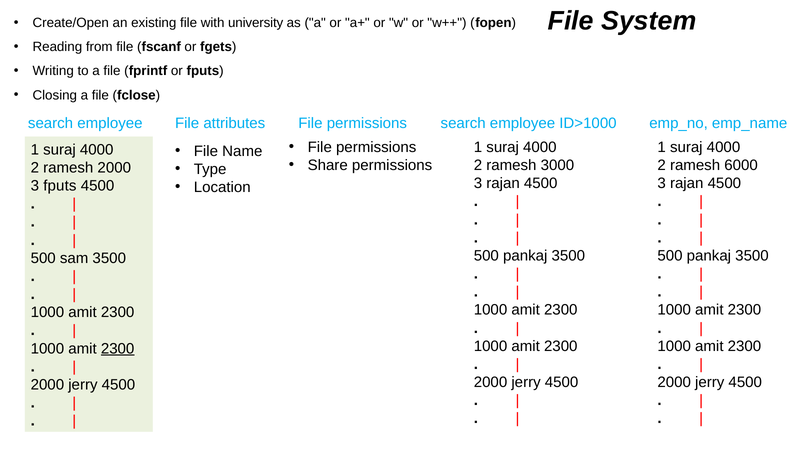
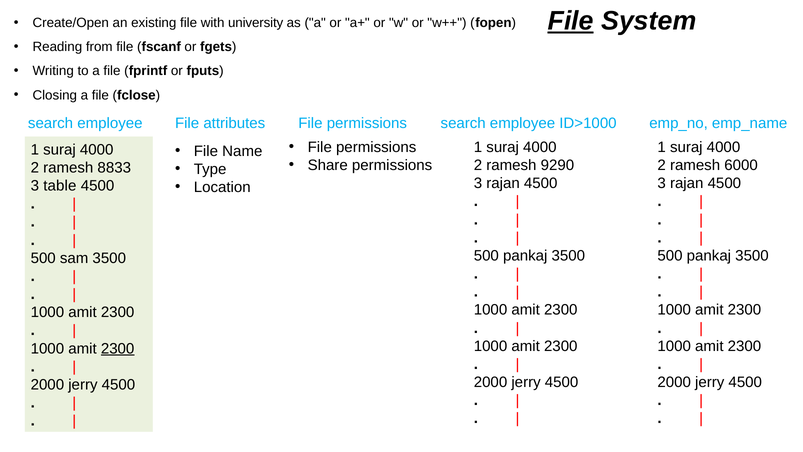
File at (571, 21) underline: none -> present
3000: 3000 -> 9290
ramesh 2000: 2000 -> 8833
3 fputs: fputs -> table
